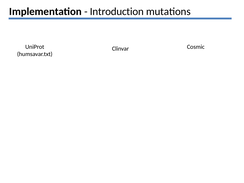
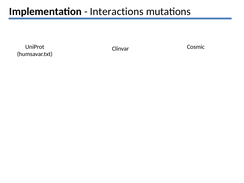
Introduction: Introduction -> Interactions
